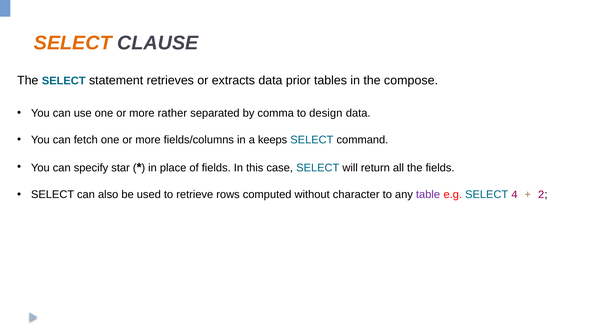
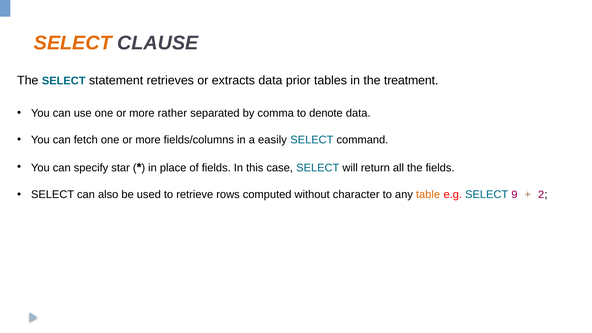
compose: compose -> treatment
design: design -> denote
keeps: keeps -> easily
table colour: purple -> orange
4: 4 -> 9
